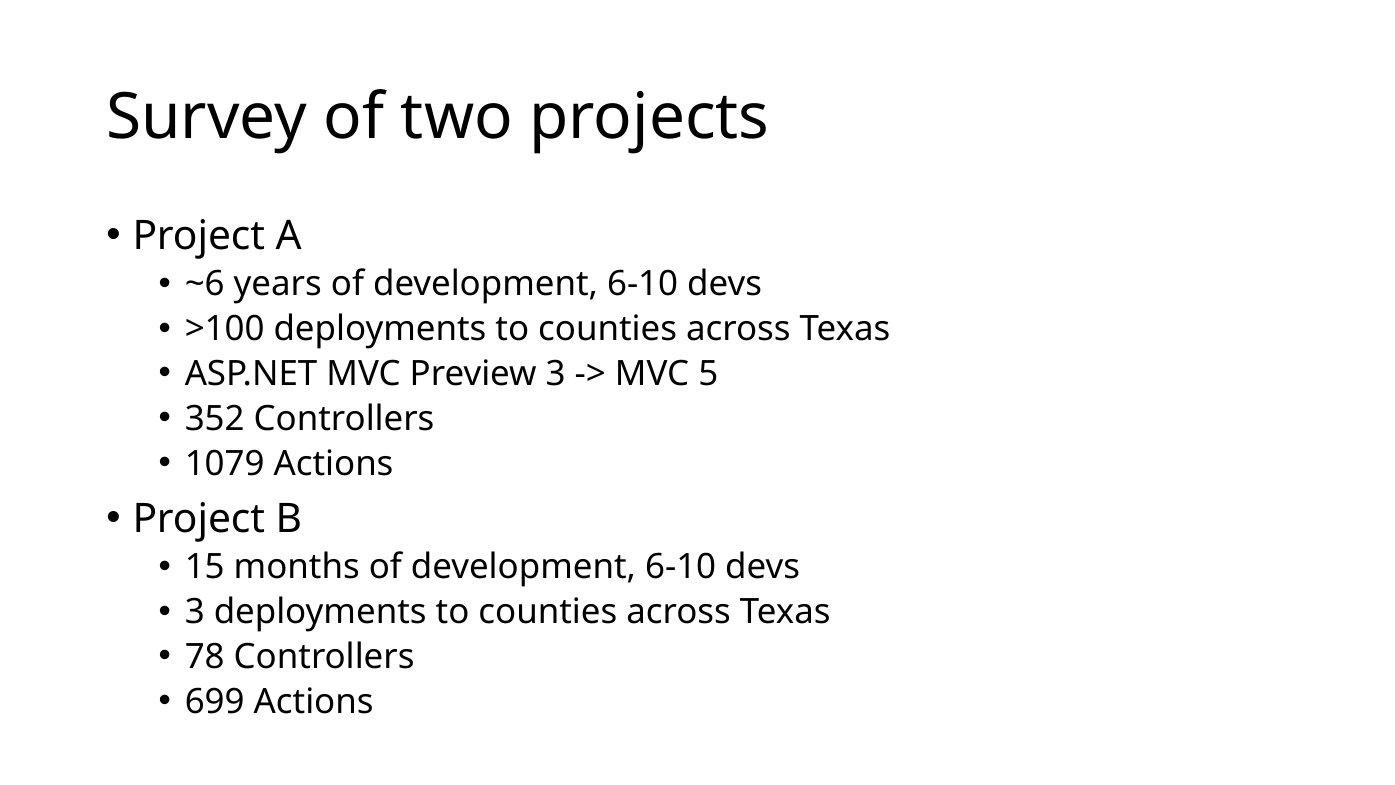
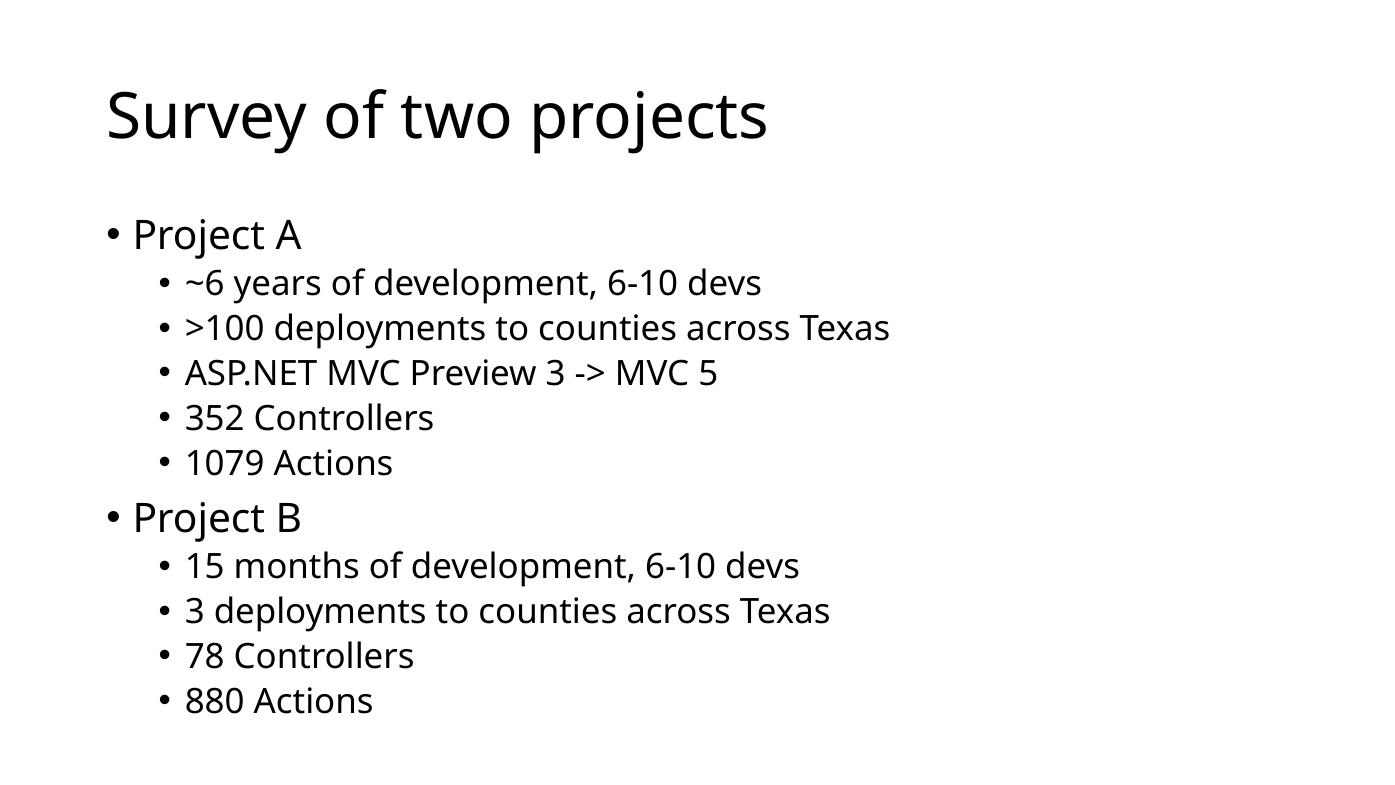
699: 699 -> 880
